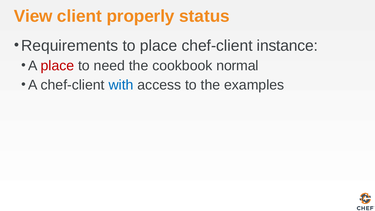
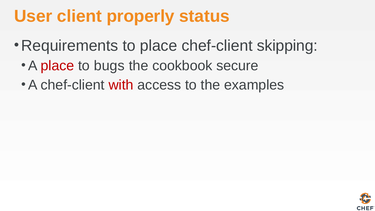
View: View -> User
instance: instance -> skipping
need: need -> bugs
normal: normal -> secure
with colour: blue -> red
